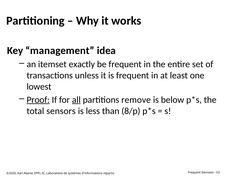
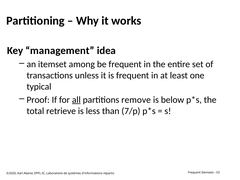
exactly: exactly -> among
lowest: lowest -> typical
Proof underline: present -> none
sensors: sensors -> retrieve
8/p: 8/p -> 7/p
